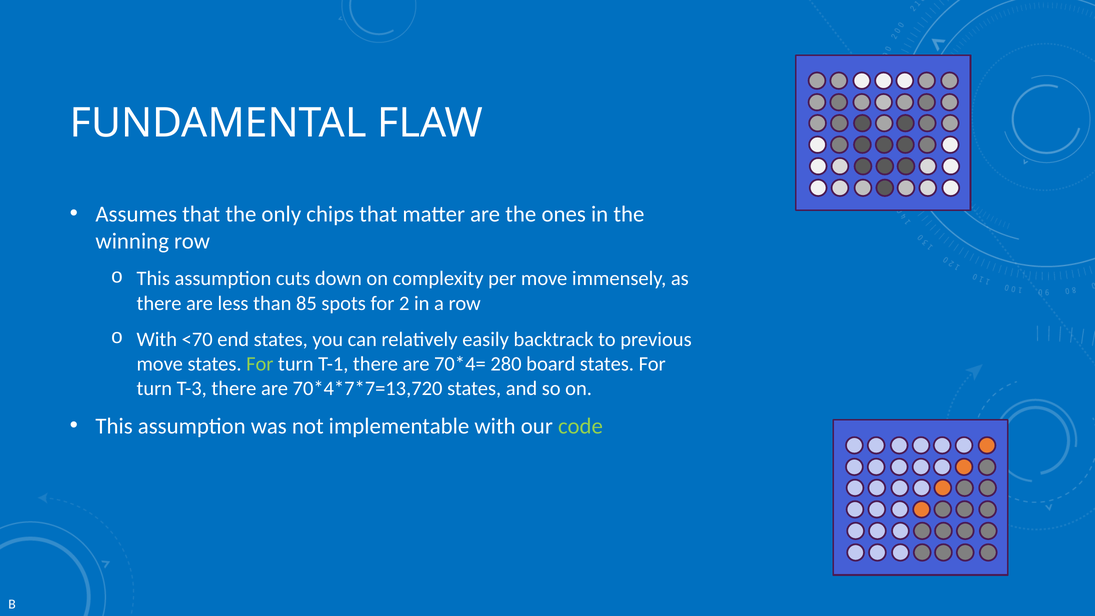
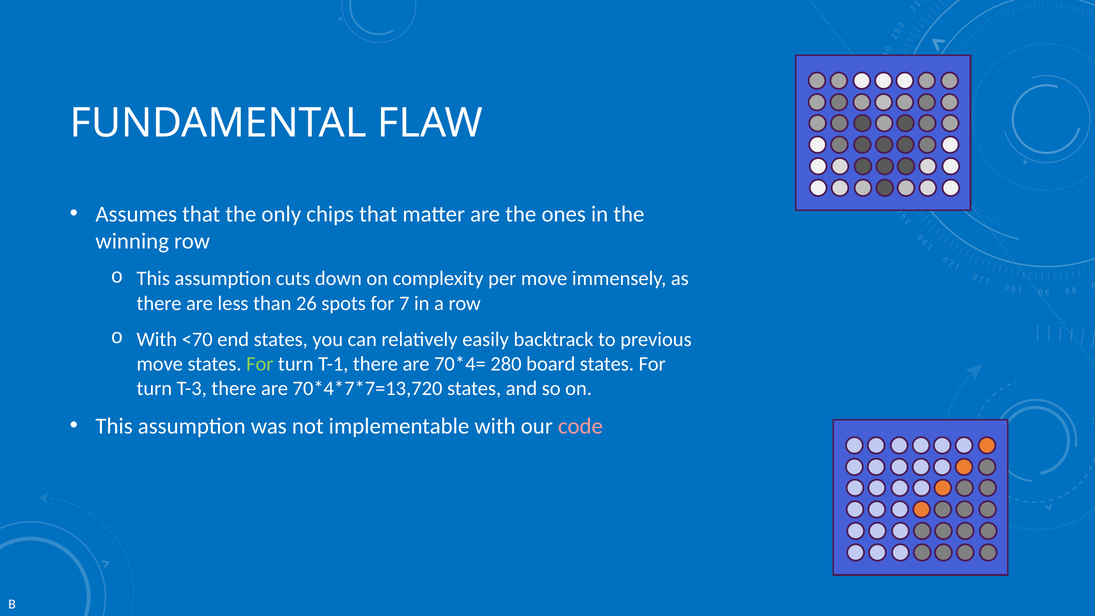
85: 85 -> 26
2: 2 -> 7
code colour: light green -> pink
